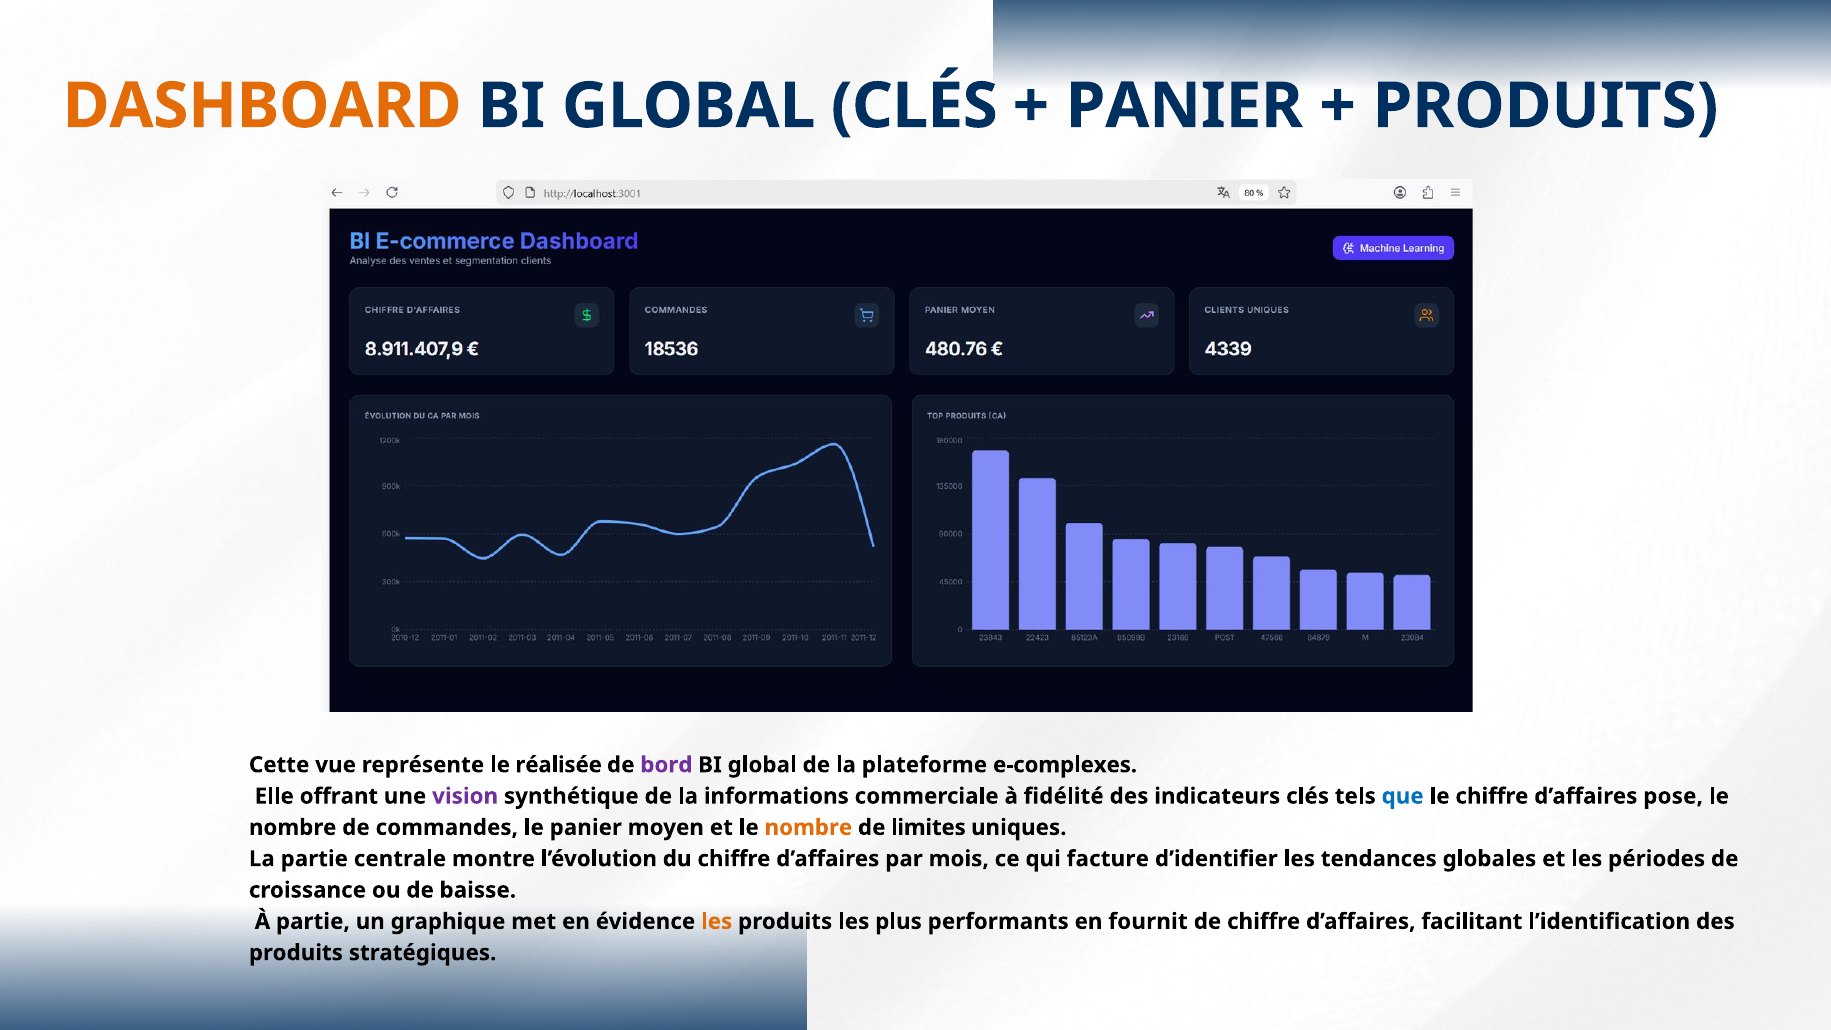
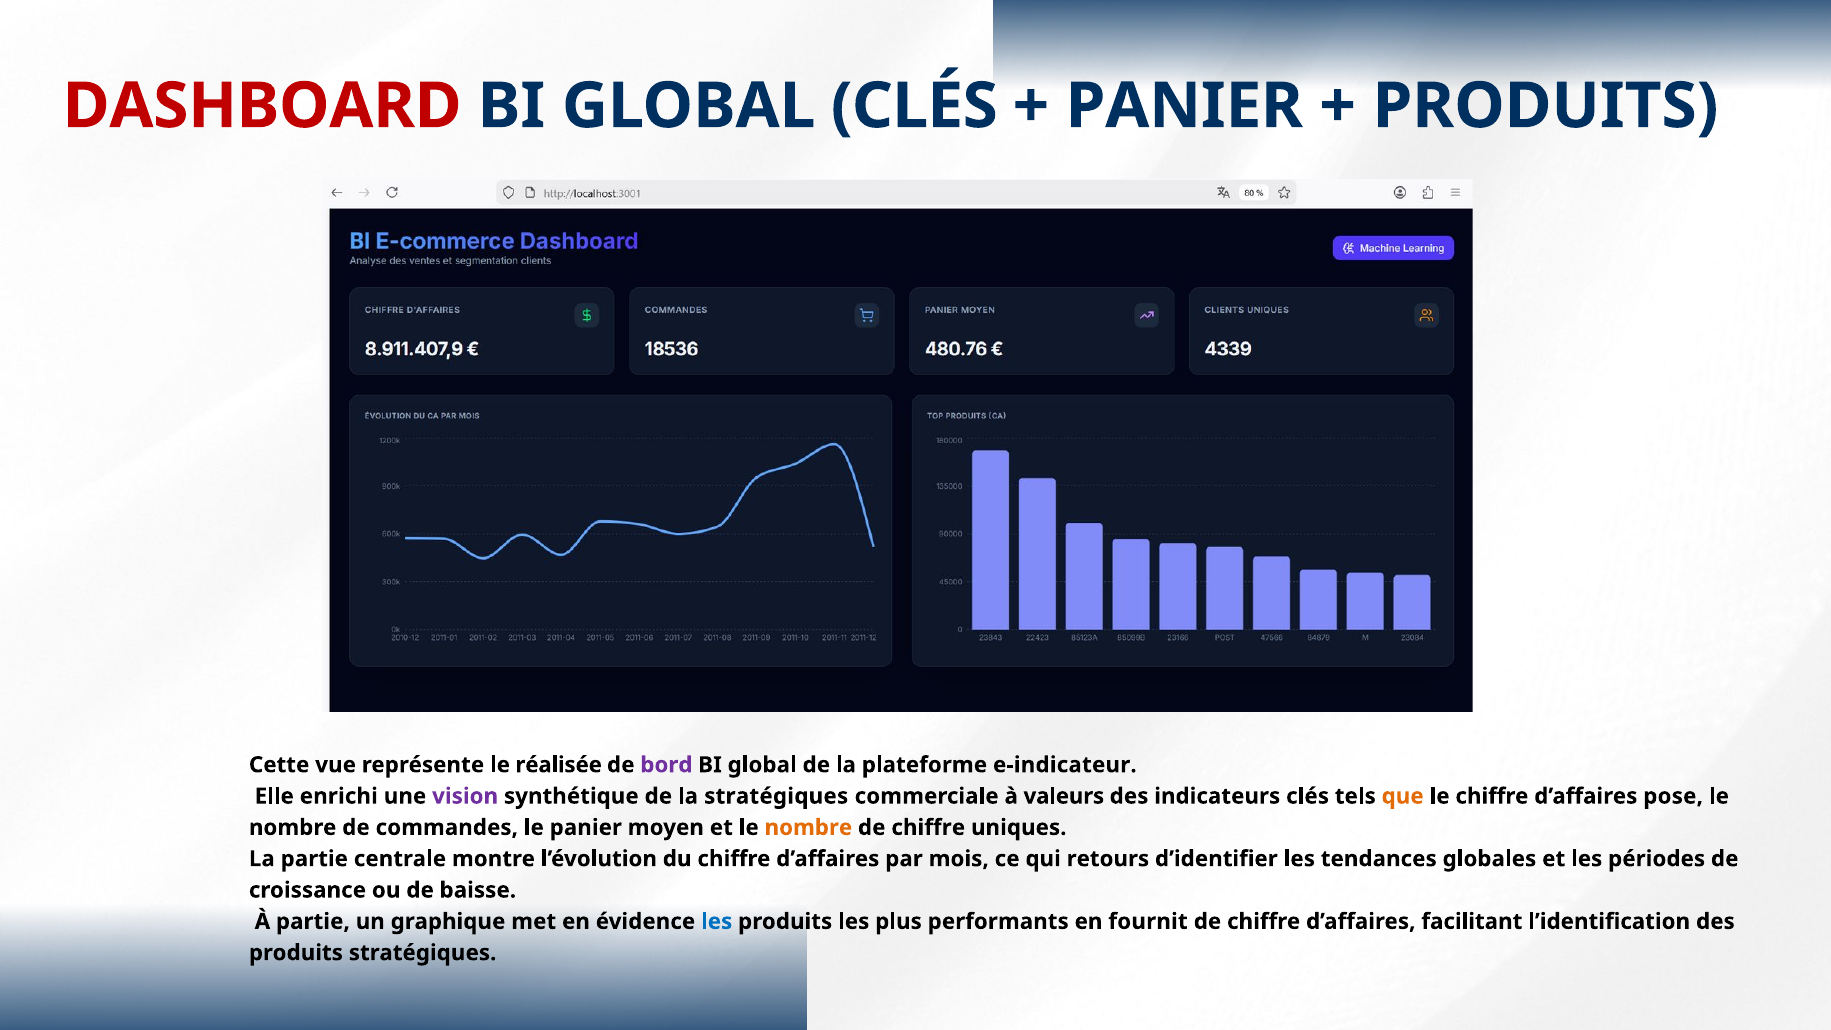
DASHBOARD colour: orange -> red
e-complexes: e-complexes -> e-indicateur
offrant: offrant -> enrichi
la informations: informations -> stratégiques
fidélité: fidélité -> valeurs
que colour: blue -> orange
limites at (928, 827): limites -> chiffre
facture: facture -> retours
les at (717, 921) colour: orange -> blue
